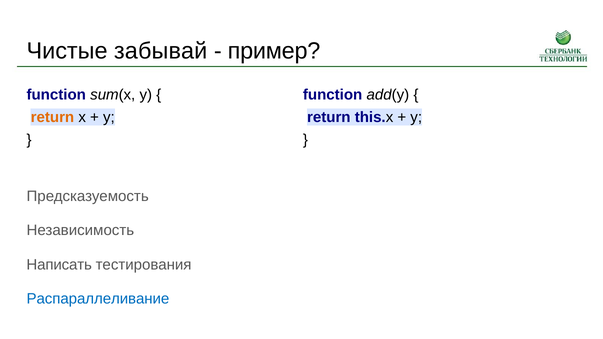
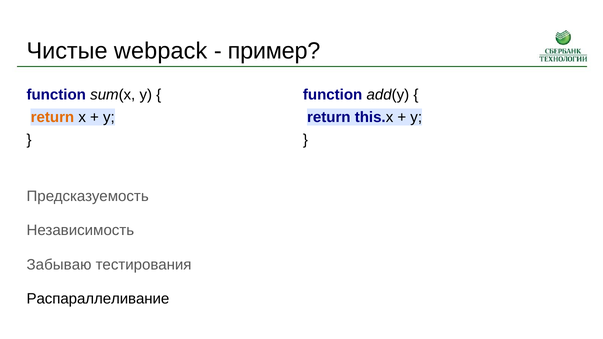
забывай: забывай -> webpack
Написать: Написать -> Забываю
Распараллеливание colour: blue -> black
